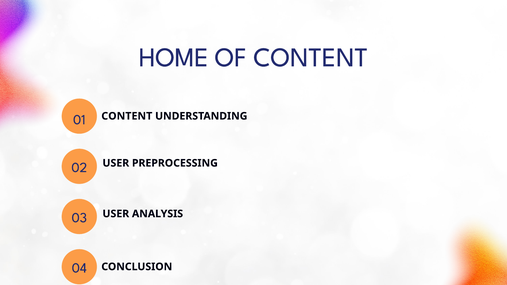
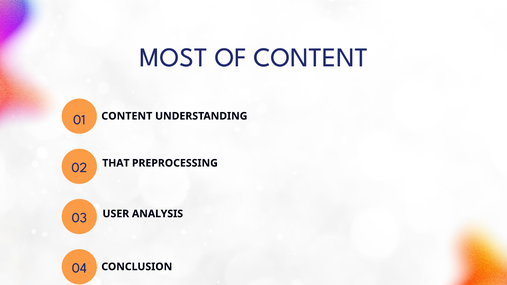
HOME: HOME -> MOST
USER at (116, 163): USER -> THAT
